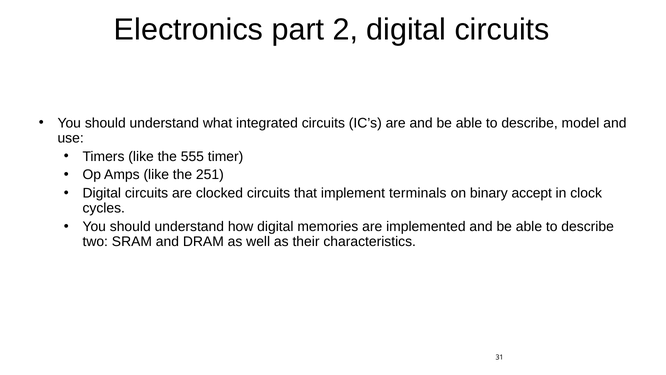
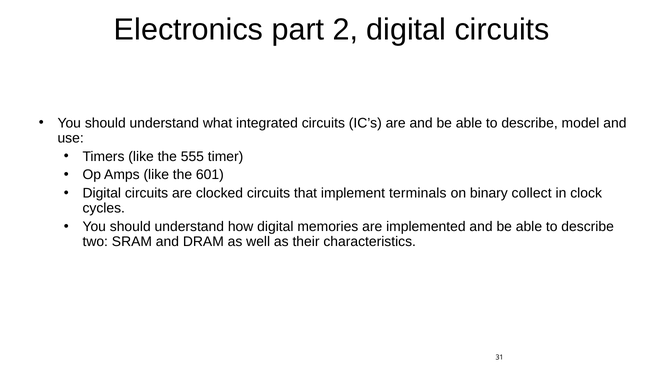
251: 251 -> 601
accept: accept -> collect
